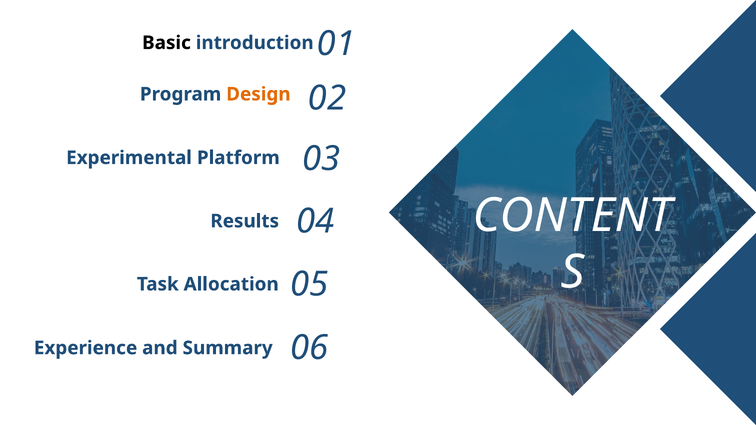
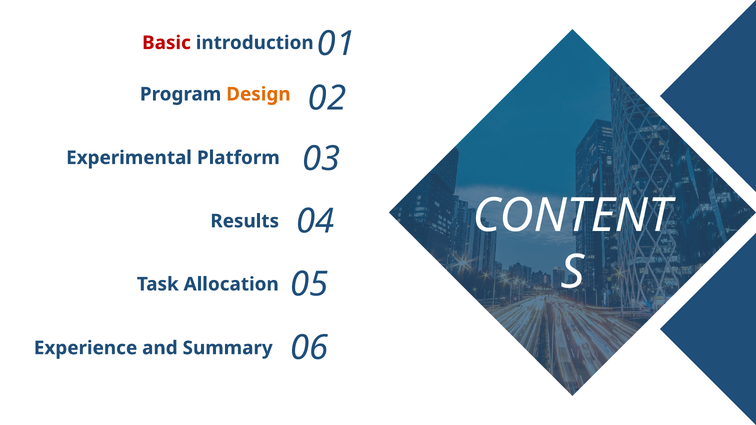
Basic colour: black -> red
